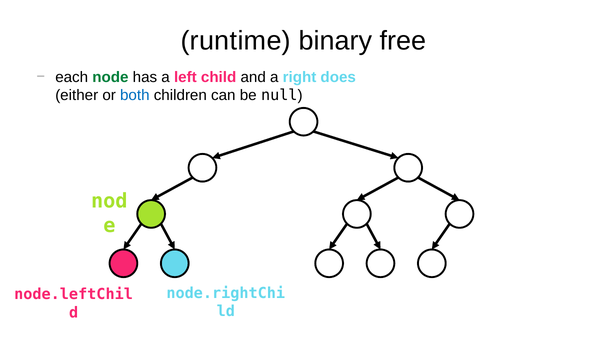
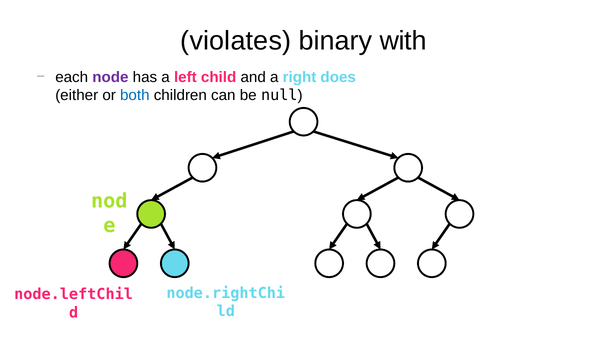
runtime: runtime -> violates
free: free -> with
node colour: green -> purple
